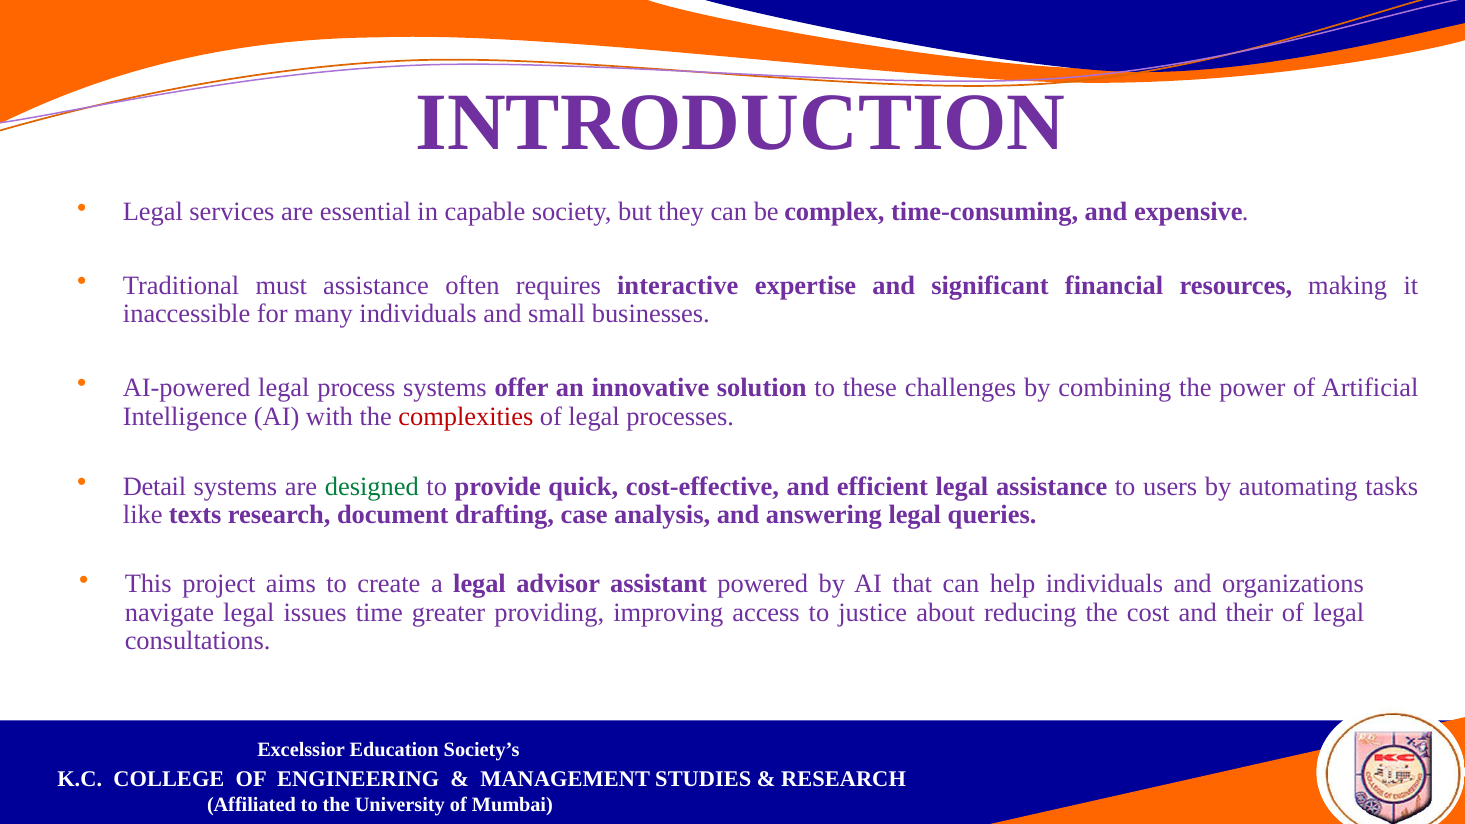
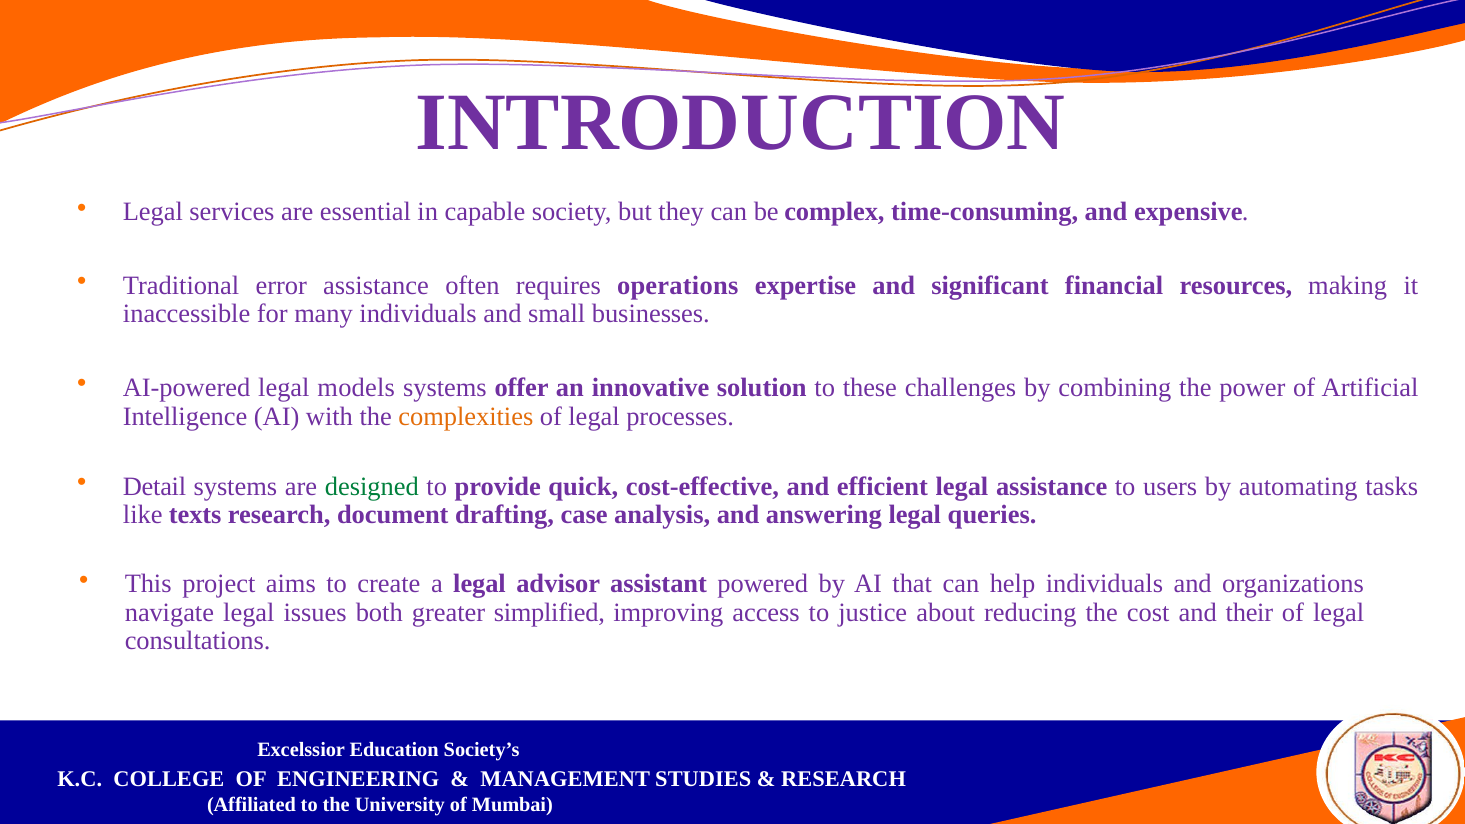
must: must -> error
interactive: interactive -> operations
process: process -> models
complexities colour: red -> orange
time: time -> both
providing: providing -> simplified
